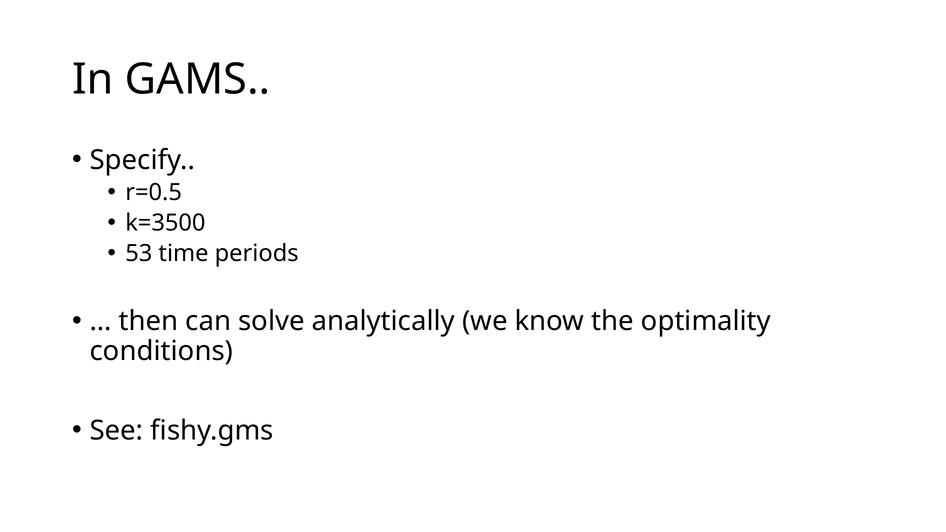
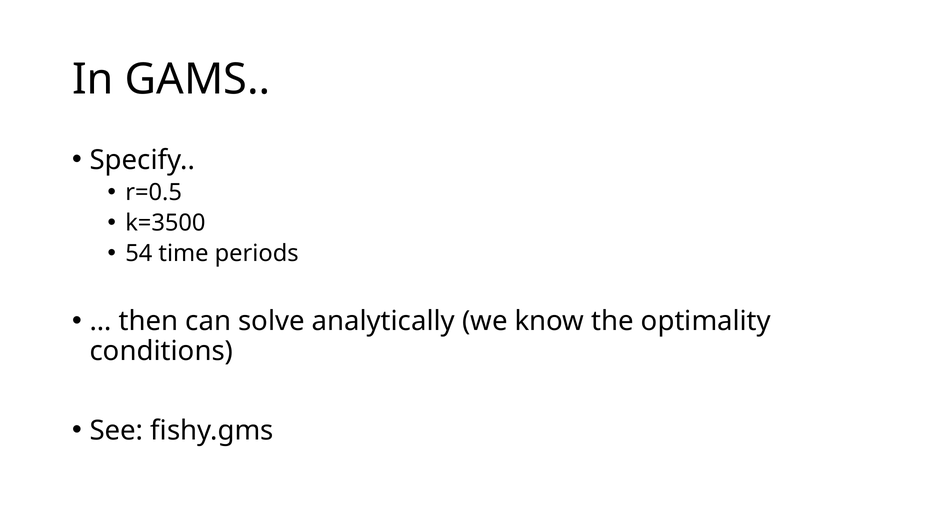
53: 53 -> 54
